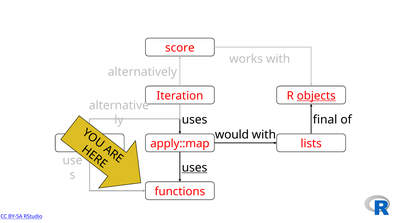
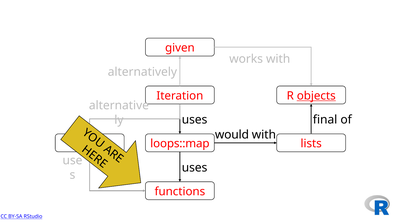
score: score -> given
apply::map: apply::map -> loops::map
uses at (195, 167) underline: present -> none
